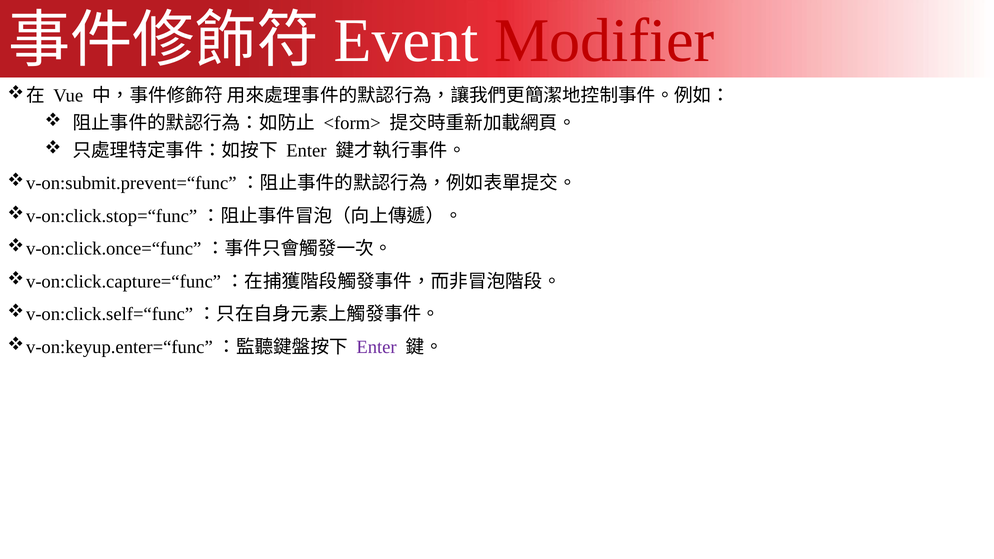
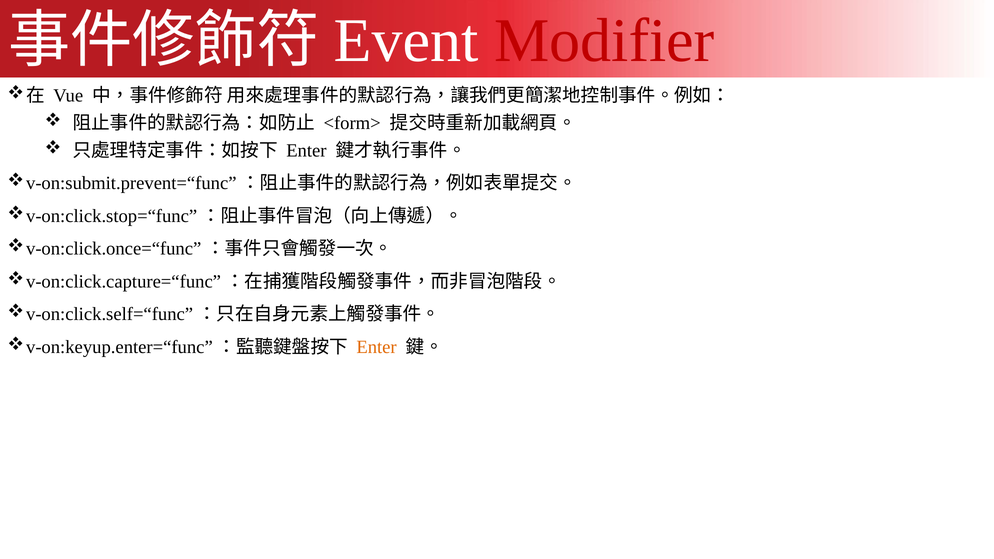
Enter at (377, 347) colour: purple -> orange
